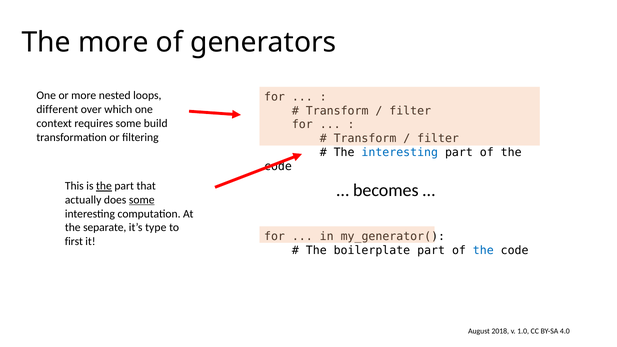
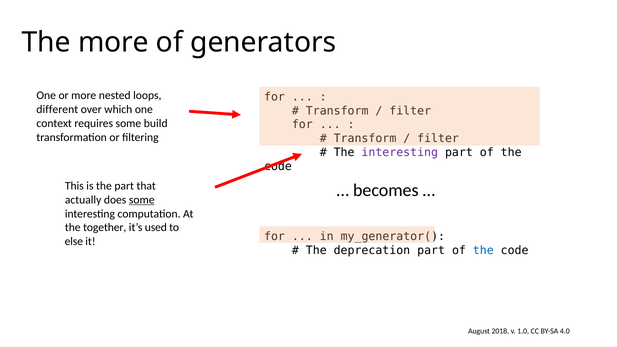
interesting at (400, 152) colour: blue -> purple
the at (104, 186) underline: present -> none
separate: separate -> together
type: type -> used
first: first -> else
boilerplate: boilerplate -> deprecation
